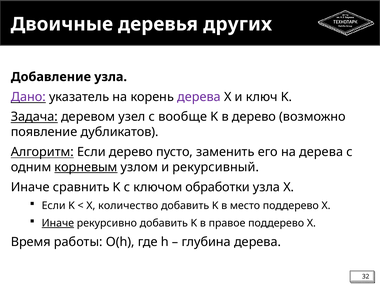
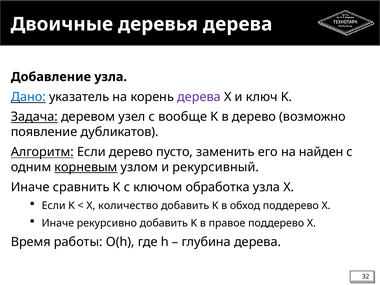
деревья других: других -> дерева
Дано colour: purple -> blue
на дерева: дерева -> найден
обработки: обработки -> обработка
место: место -> обход
Иначе at (58, 223) underline: present -> none
